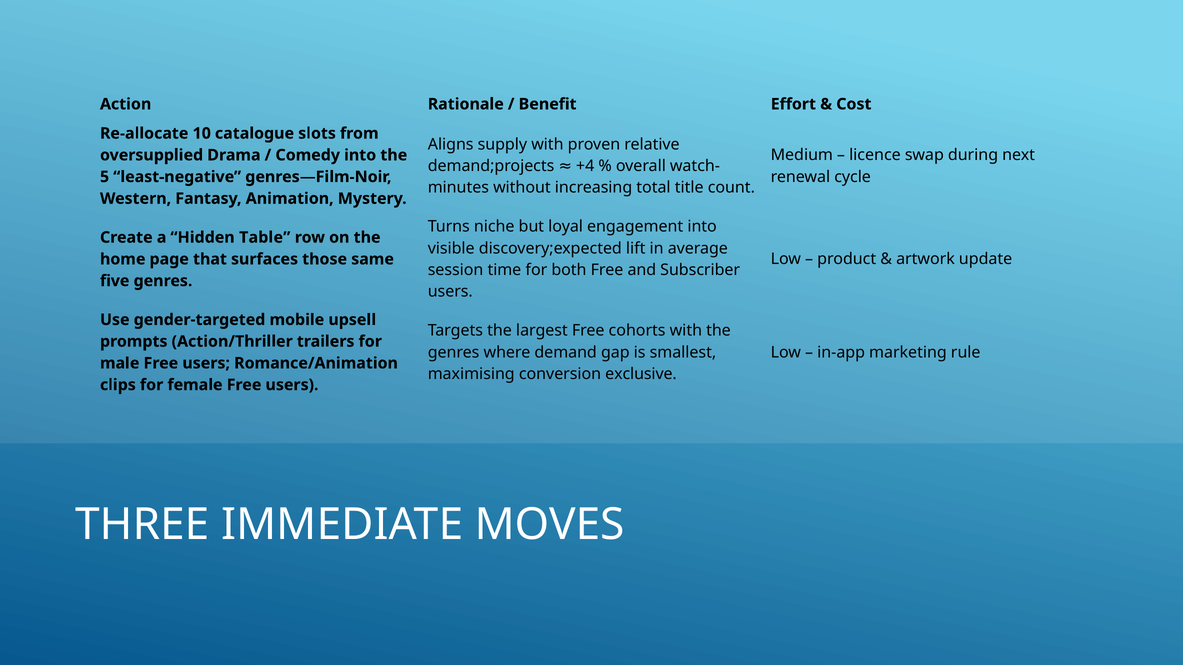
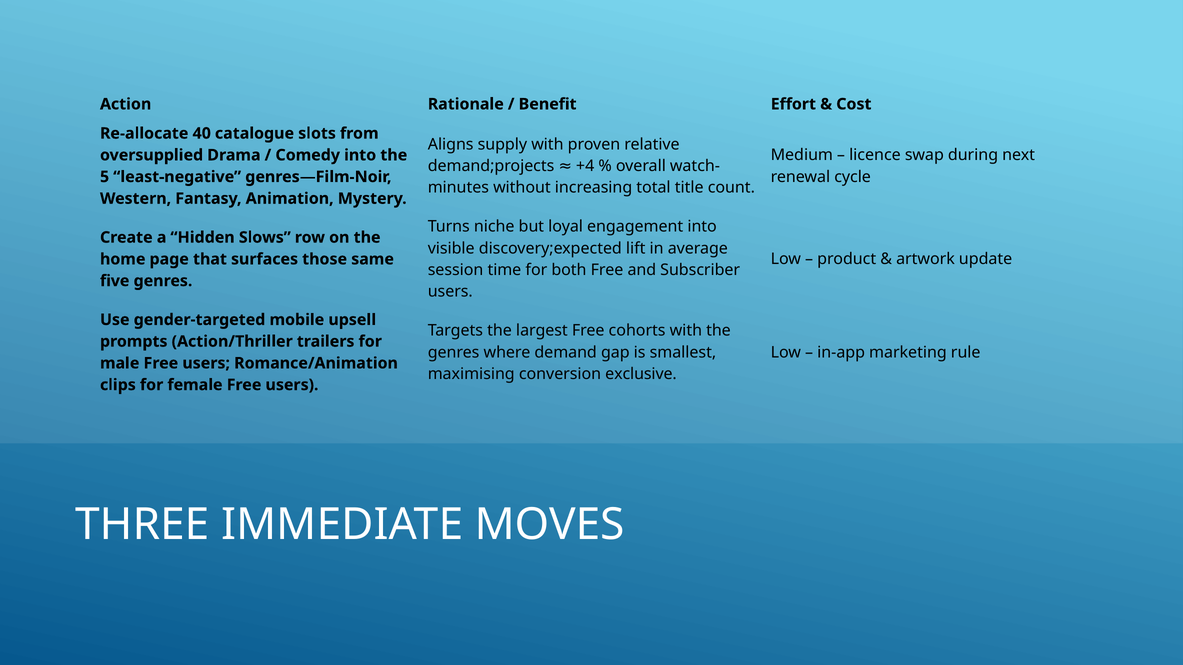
10: 10 -> 40
Table: Table -> Slows
